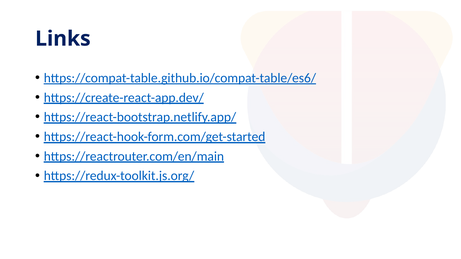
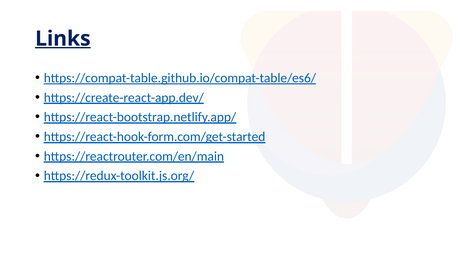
Links underline: none -> present
